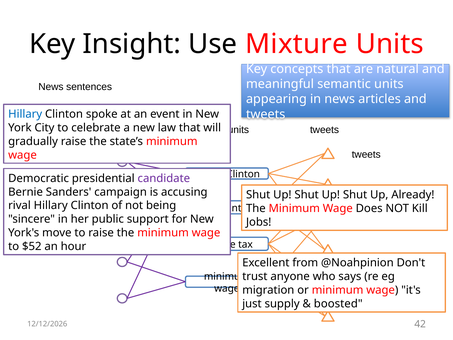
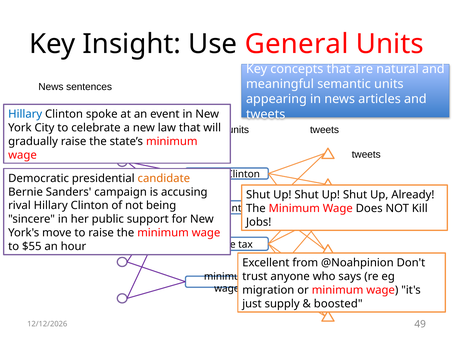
Mixture: Mixture -> General
candidate colour: purple -> orange
$52: $52 -> $55
42: 42 -> 49
